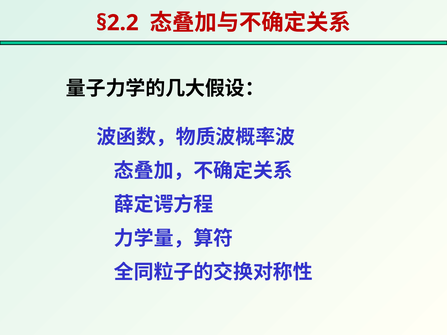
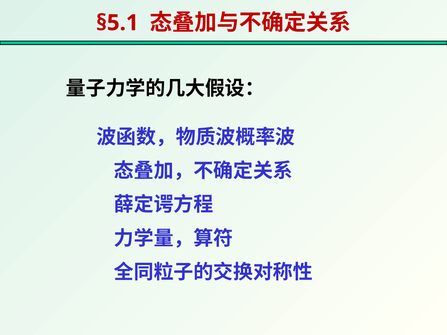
§2.2: §2.2 -> §5.1
